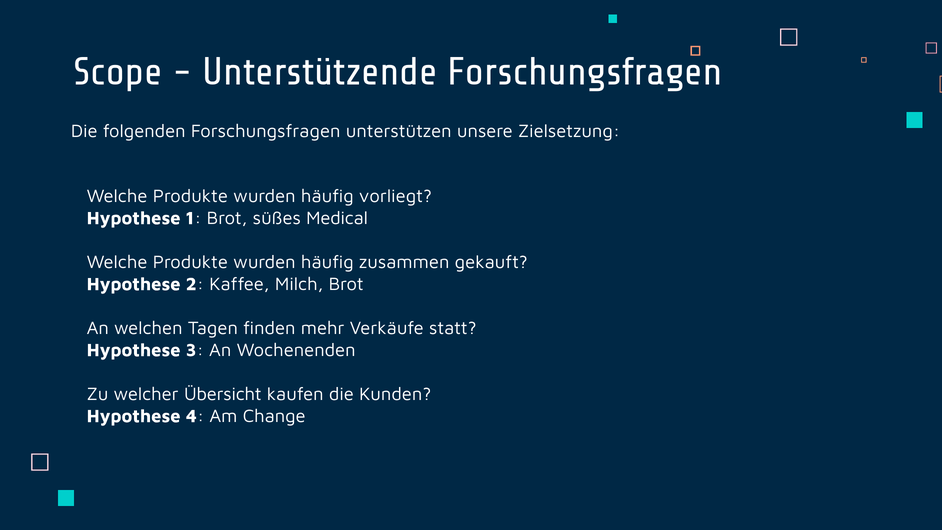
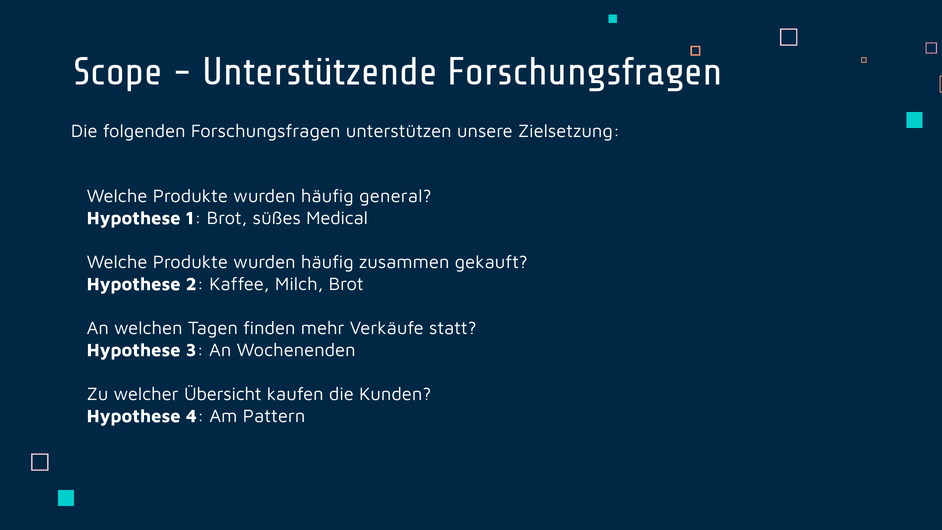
vorliegt: vorliegt -> general
Change: Change -> Pattern
